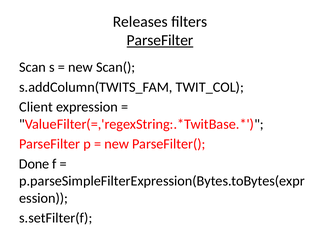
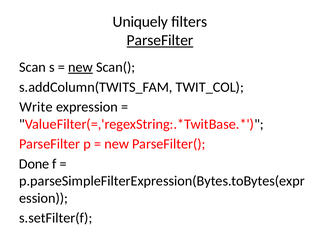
Releases: Releases -> Uniquely
new at (81, 67) underline: none -> present
Client: Client -> Write
